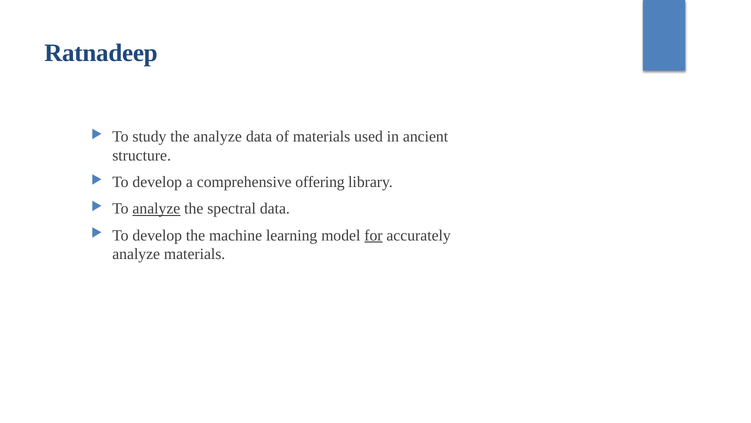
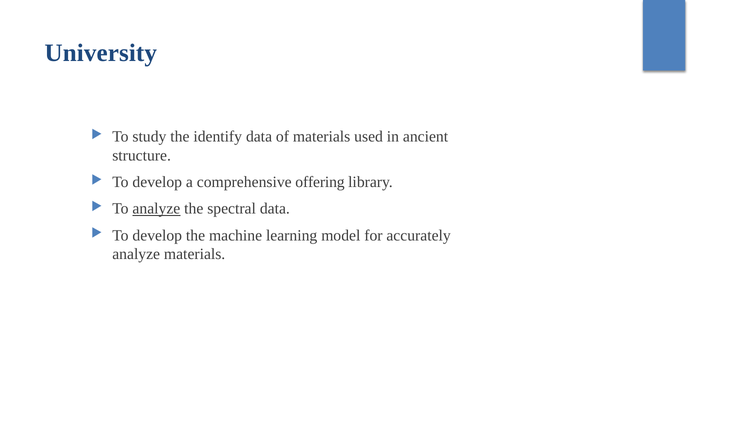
Ratnadeep: Ratnadeep -> University
the analyze: analyze -> identify
for underline: present -> none
